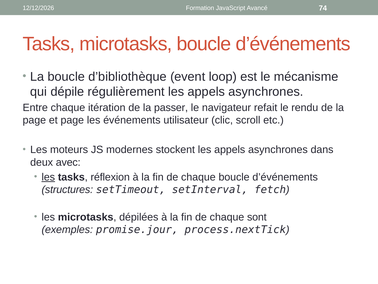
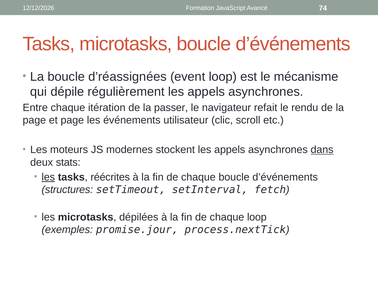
d’bibliothèque: d’bibliothèque -> d’réassignées
dans underline: none -> present
avec: avec -> stats
réflexion: réflexion -> réécrites
chaque sont: sont -> loop
